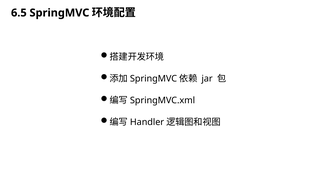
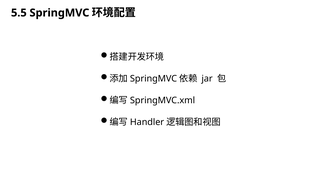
6.5: 6.5 -> 5.5
